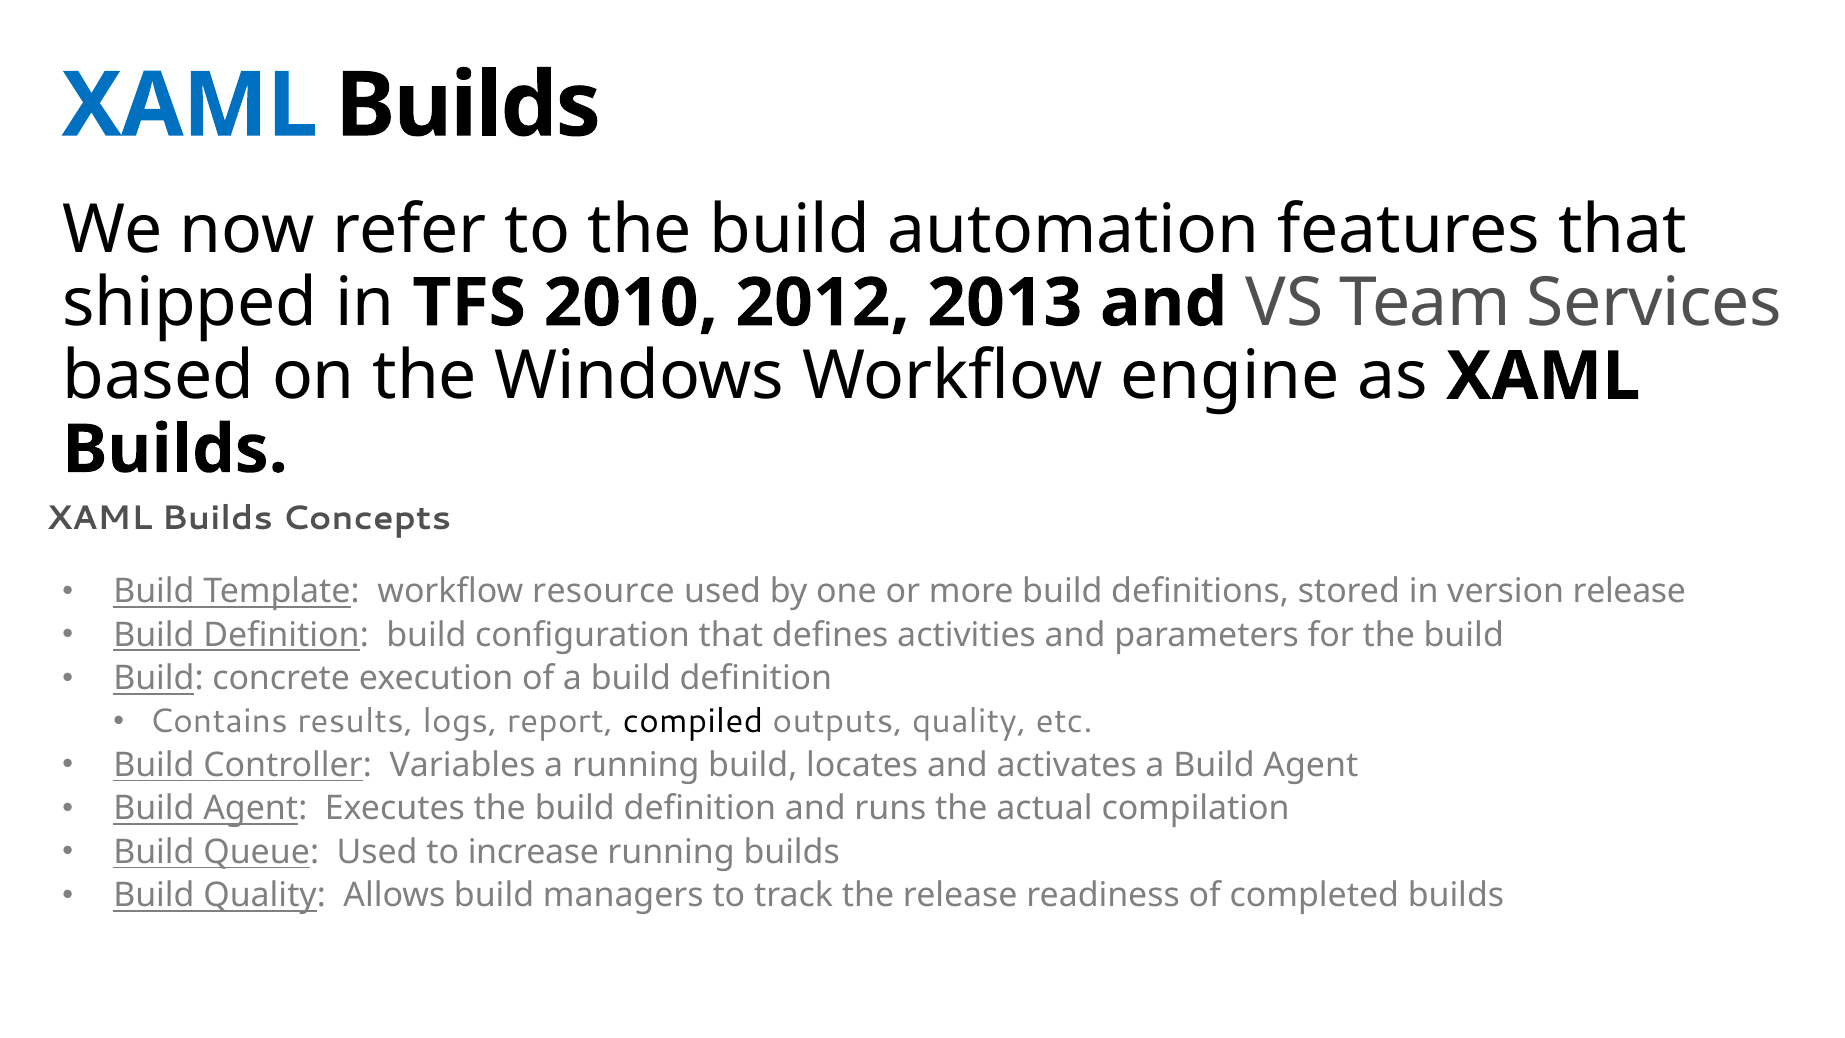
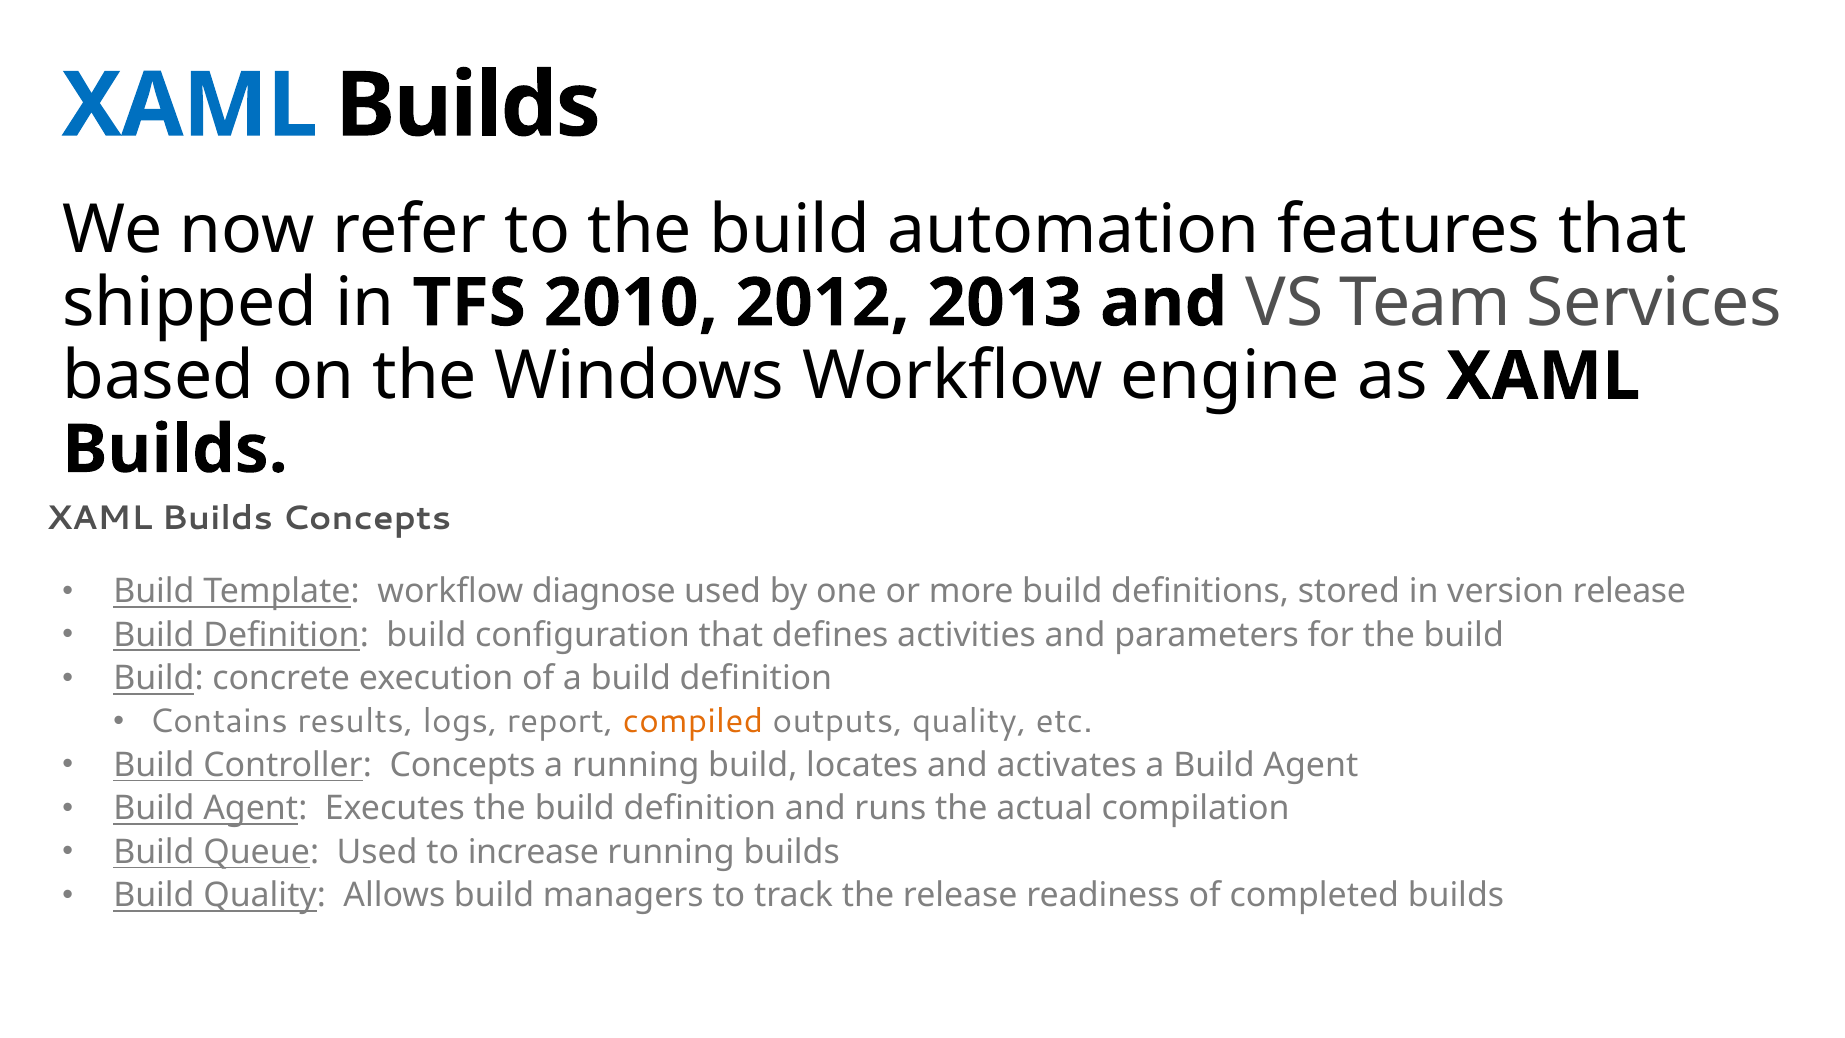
resource: resource -> diagnose
compiled colour: black -> orange
Controller Variables: Variables -> Concepts
